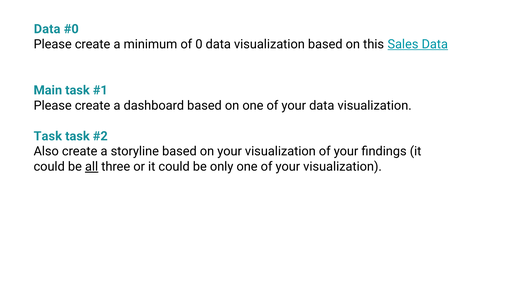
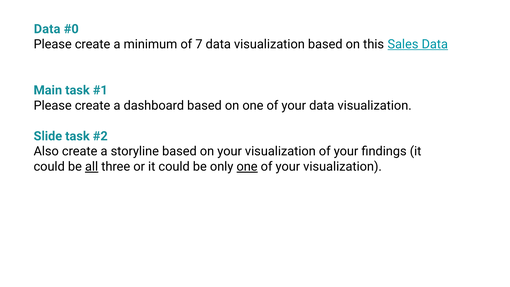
0: 0 -> 7
Task at (48, 136): Task -> Slide
one at (247, 167) underline: none -> present
